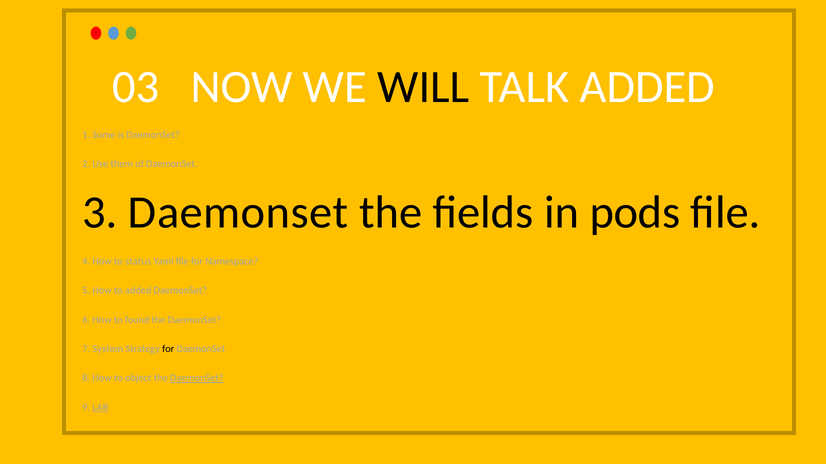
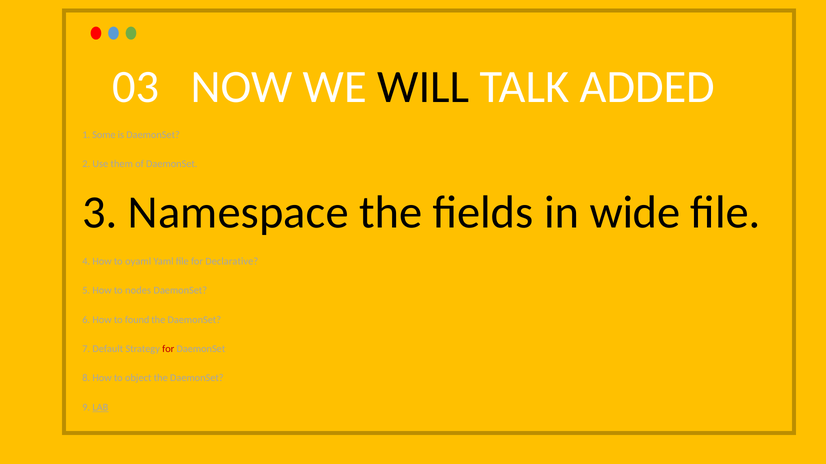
3 Daemonset: Daemonset -> Namespace
pods: pods -> wide
status: status -> oyaml
Namespace: Namespace -> Declarative
to added: added -> nodes
System: System -> Default
for at (168, 349) colour: black -> red
DaemonSet at (197, 379) underline: present -> none
